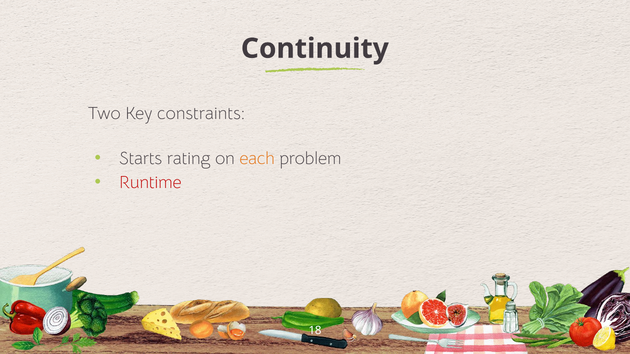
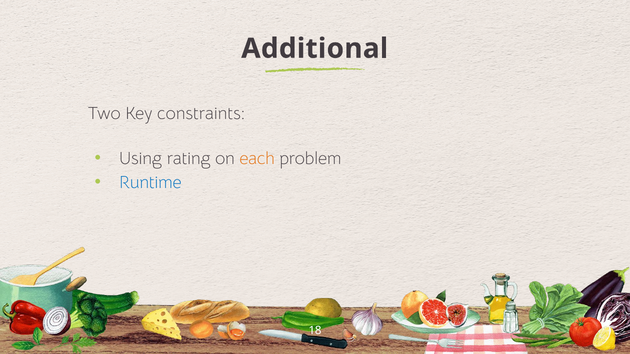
Continuity: Continuity -> Additional
Starts: Starts -> Using
Runtime colour: red -> blue
